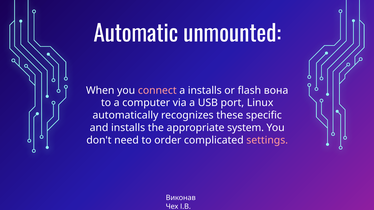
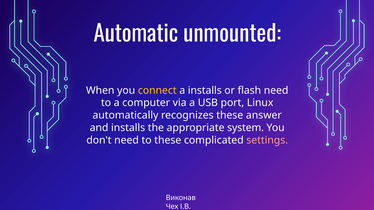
connect colour: pink -> yellow
flash вона: вона -> need
specific: specific -> answer
to order: order -> these
